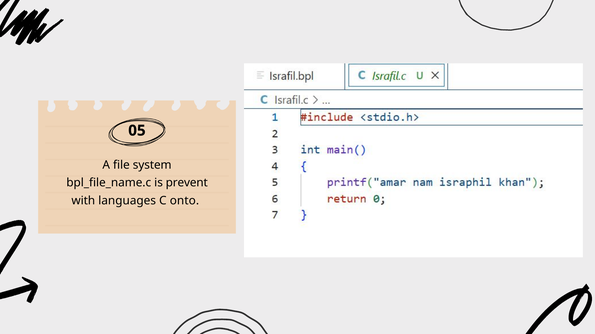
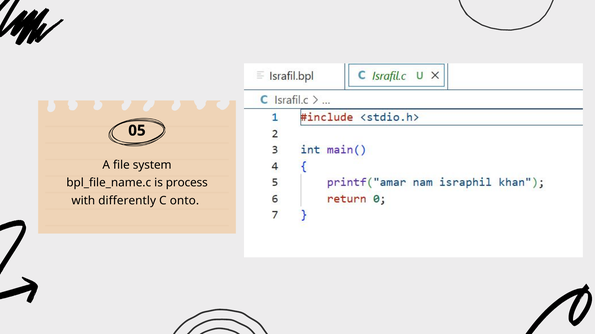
prevent: prevent -> process
languages: languages -> differently
